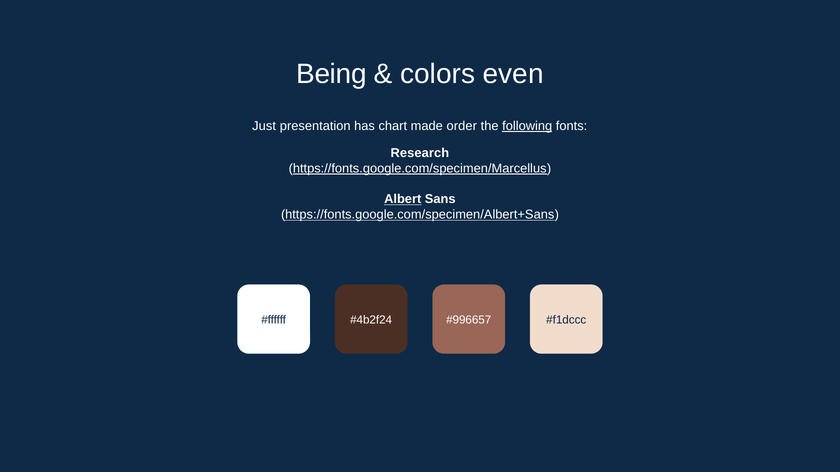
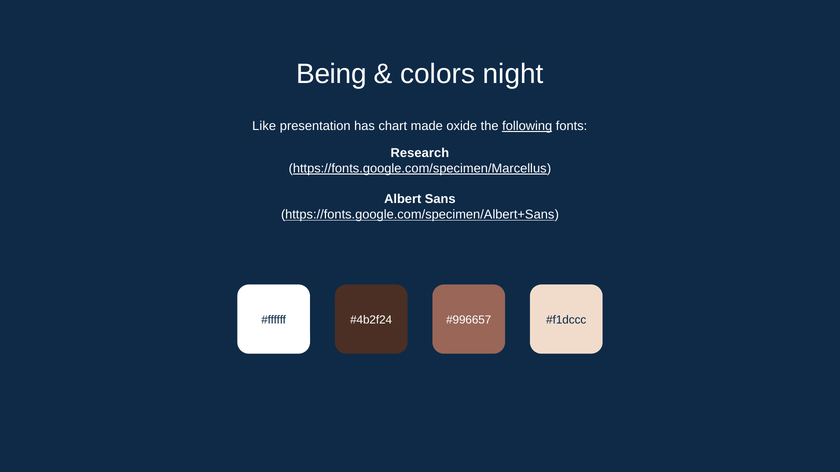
even: even -> night
Just: Just -> Like
order: order -> oxide
Albert underline: present -> none
